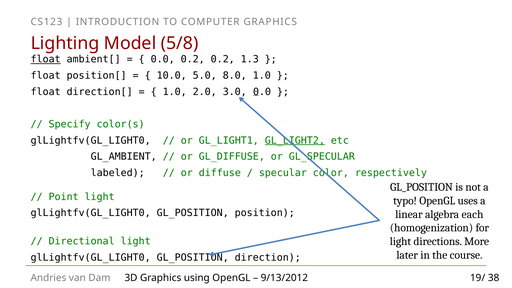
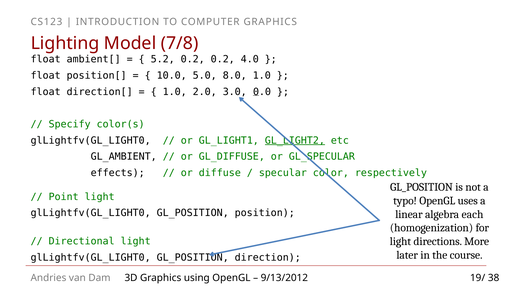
5/8: 5/8 -> 7/8
float at (46, 59) underline: present -> none
0.0 at (163, 59): 0.0 -> 5.2
1.3: 1.3 -> 4.0
labeled: labeled -> effects
